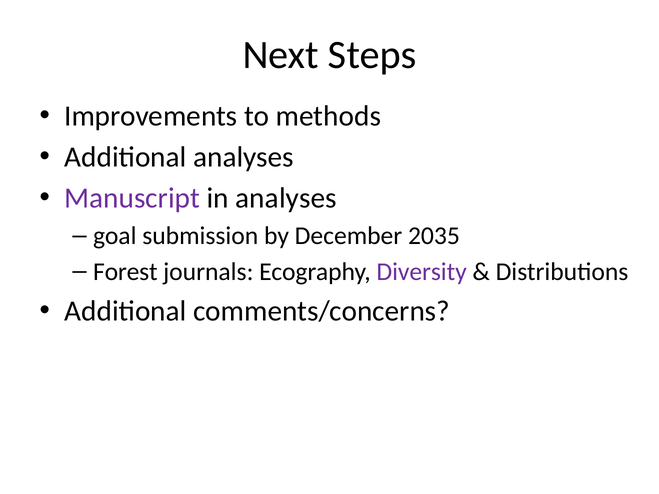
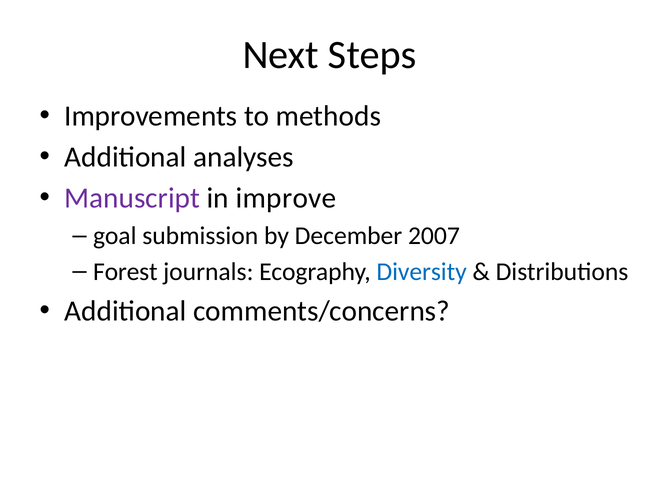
in analyses: analyses -> improve
2035: 2035 -> 2007
Diversity colour: purple -> blue
